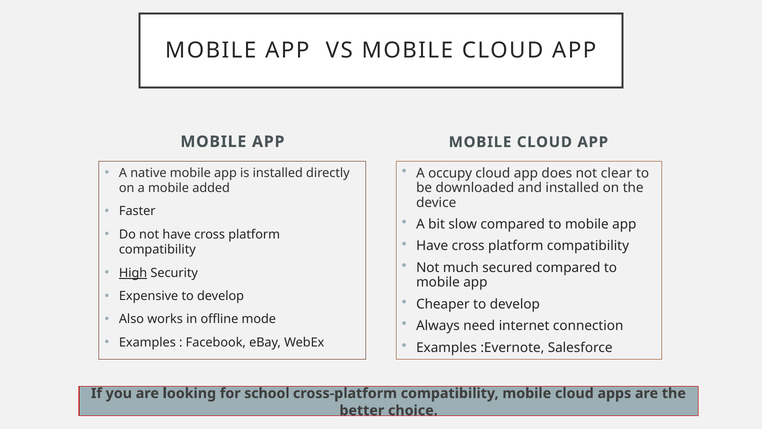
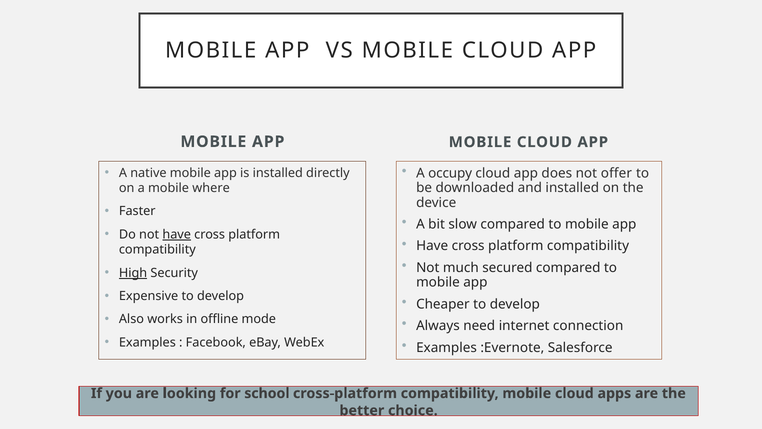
clear: clear -> offer
added: added -> where
have at (177, 234) underline: none -> present
